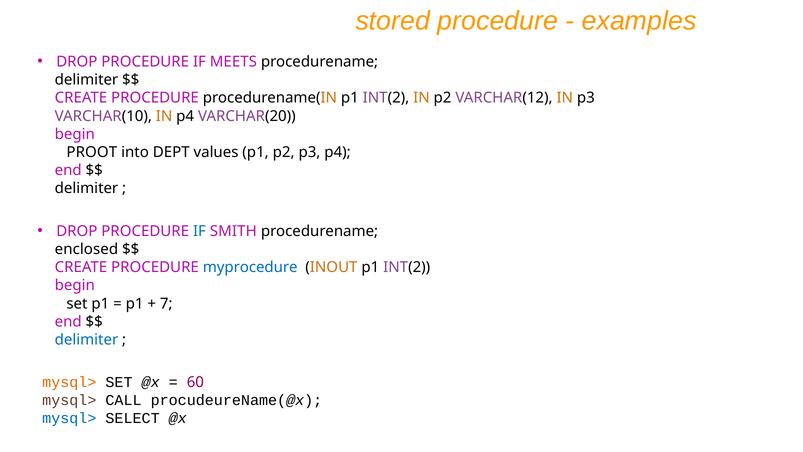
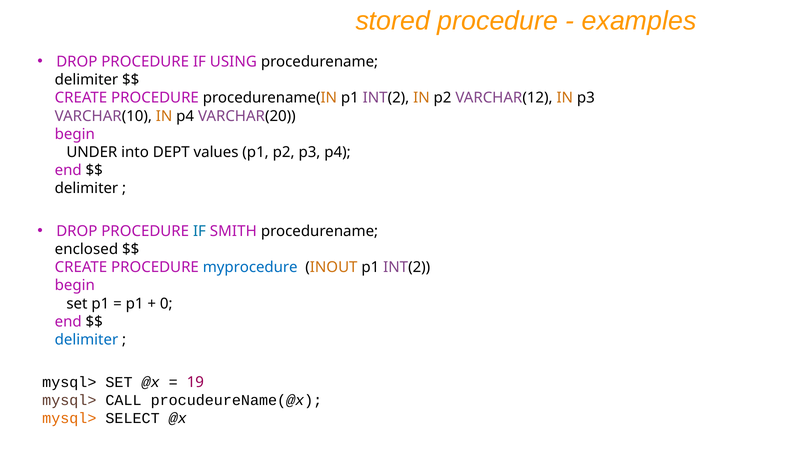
MEETS: MEETS -> USING
PROOT: PROOT -> UNDER
7: 7 -> 0
mysql> at (69, 382) colour: orange -> black
60: 60 -> 19
mysql> at (69, 418) colour: blue -> orange
